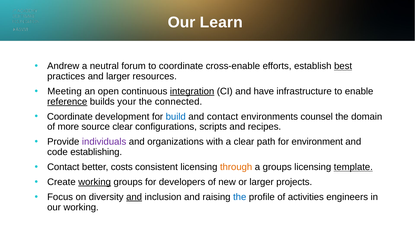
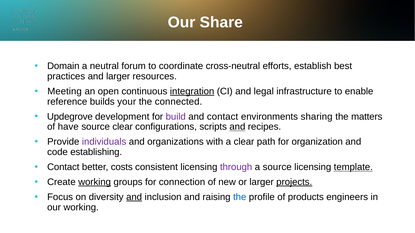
Learn: Learn -> Share
Andrew: Andrew -> Domain
cross-enable: cross-enable -> cross-neutral
best underline: present -> none
have: have -> legal
reference underline: present -> none
Coordinate at (70, 117): Coordinate -> Updegrove
build colour: blue -> purple
counsel: counsel -> sharing
domain: domain -> matters
more: more -> have
and at (237, 127) underline: none -> present
environment: environment -> organization
through colour: orange -> purple
a groups: groups -> source
developers: developers -> connection
projects underline: none -> present
activities: activities -> products
